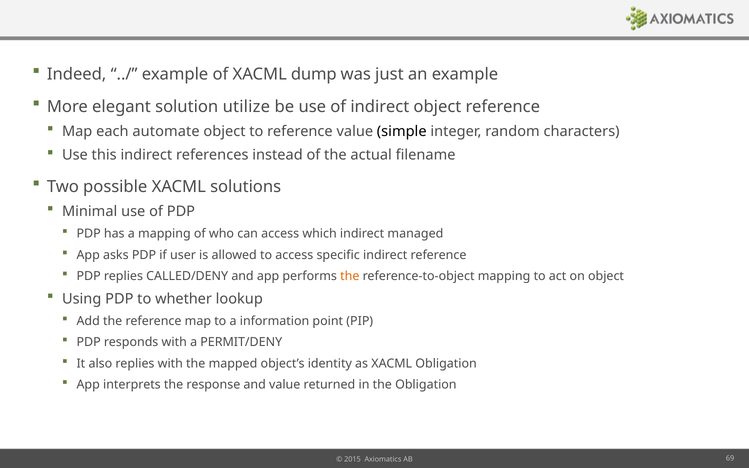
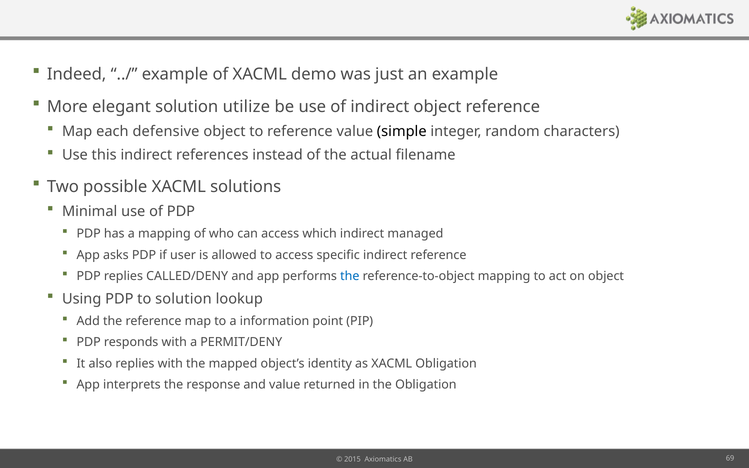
dump: dump -> demo
automate: automate -> defensive
the at (350, 276) colour: orange -> blue
to whether: whether -> solution
